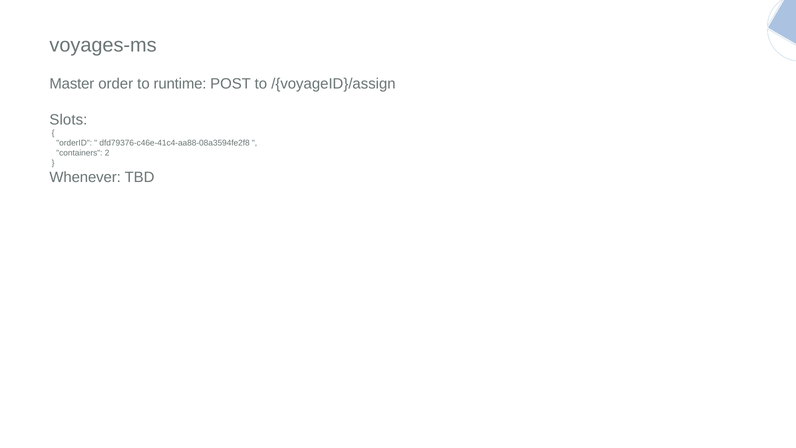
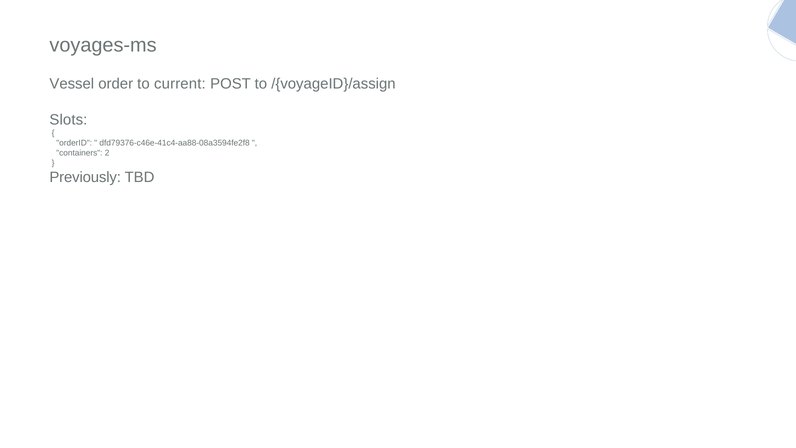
Master: Master -> Vessel
runtime: runtime -> current
Whenever: Whenever -> Previously
